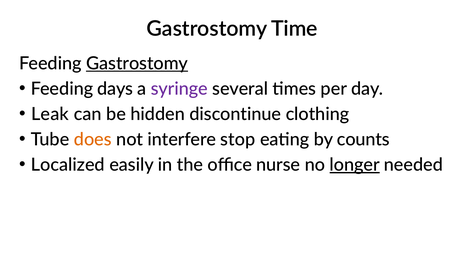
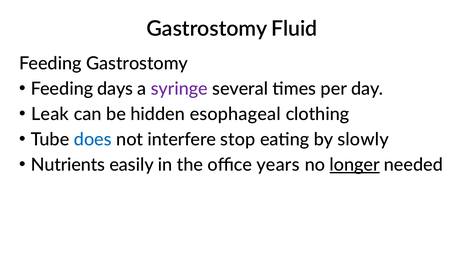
Time: Time -> Fluid
Gastrostomy at (137, 63) underline: present -> none
discontinue: discontinue -> esophageal
does colour: orange -> blue
counts: counts -> slowly
Localized: Localized -> Nutrients
nurse: nurse -> years
